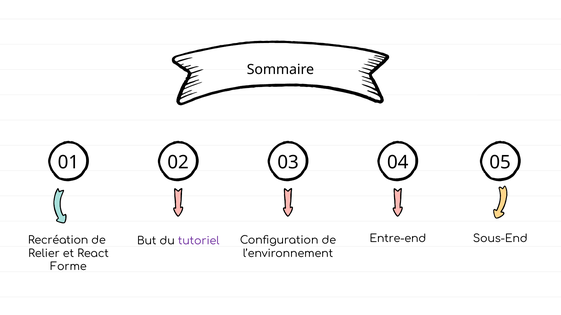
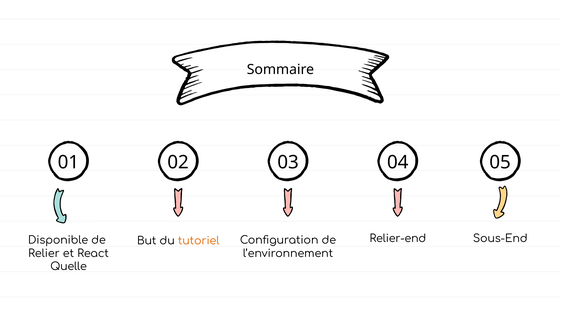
Entre-end: Entre-end -> Relier-end
Recréation: Recréation -> Disponible
tutoriel colour: purple -> orange
Forme: Forme -> Quelle
